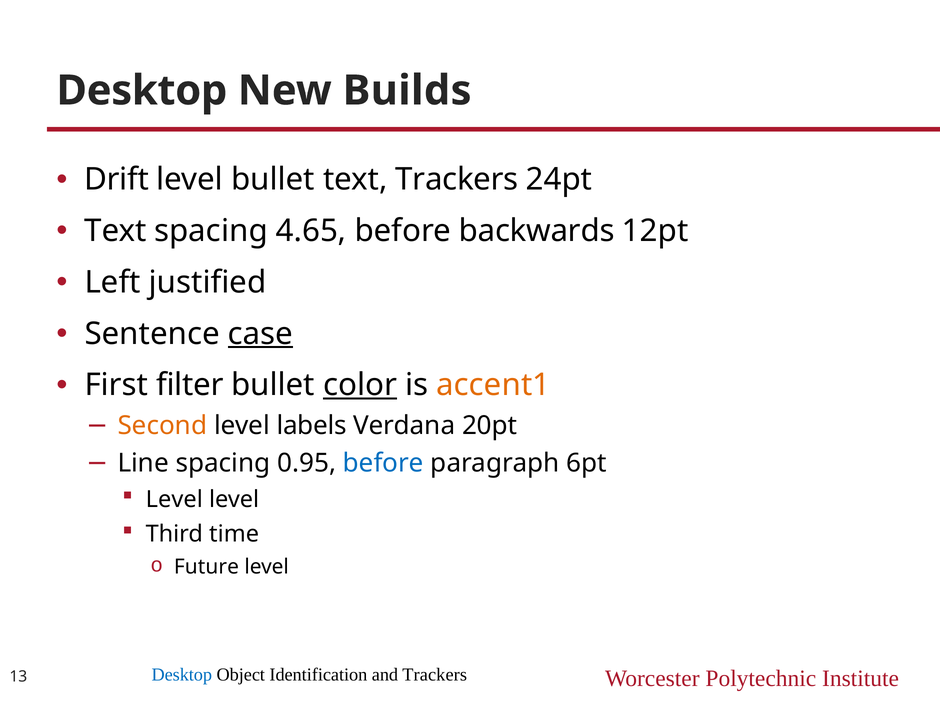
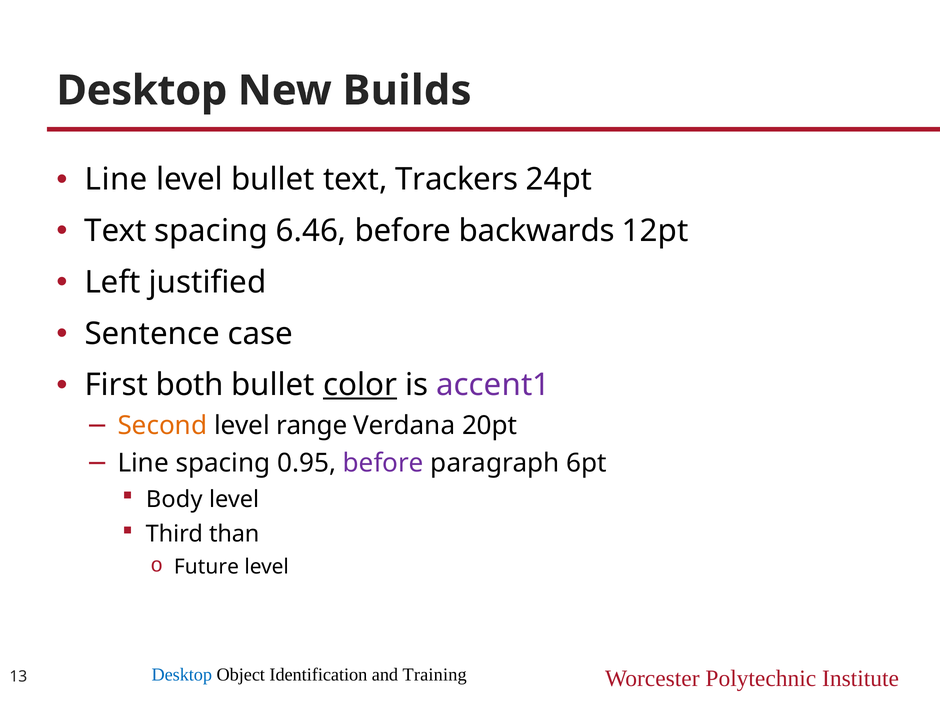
Drift at (116, 180): Drift -> Line
4.65: 4.65 -> 6.46
case underline: present -> none
filter: filter -> both
accent1 colour: orange -> purple
labels: labels -> range
before at (383, 463) colour: blue -> purple
Level at (174, 499): Level -> Body
time: time -> than
and Trackers: Trackers -> Training
